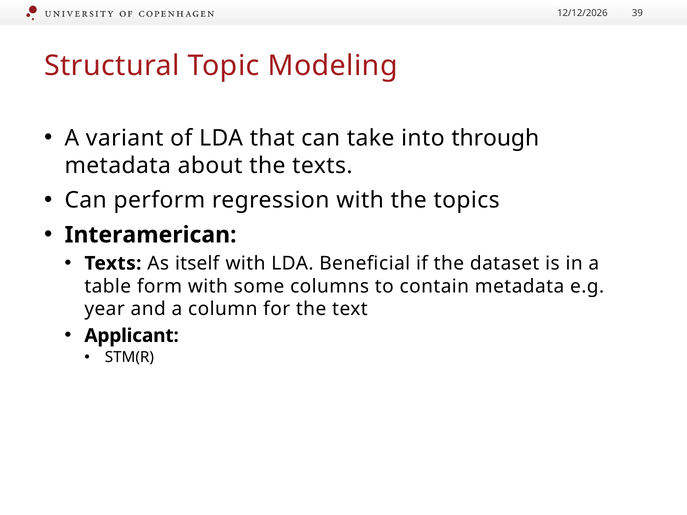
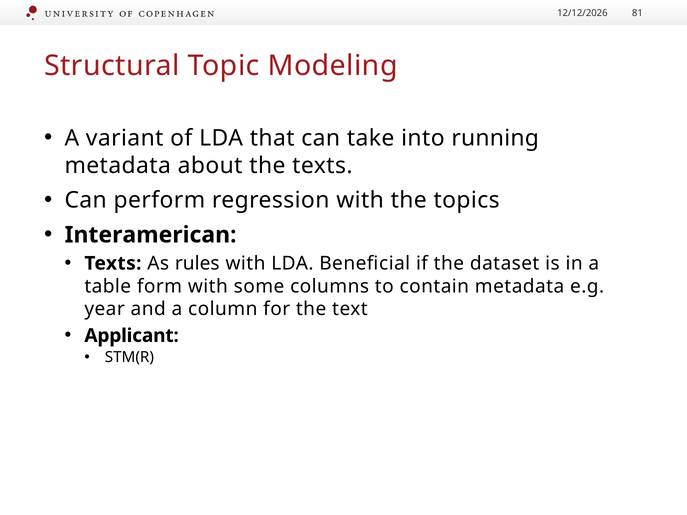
39: 39 -> 81
through: through -> running
itself: itself -> rules
